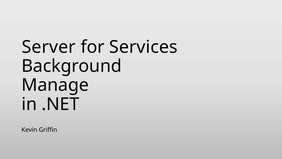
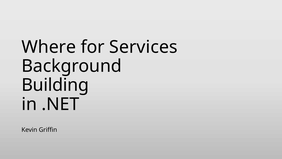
Server: Server -> Where
Manage: Manage -> Building
